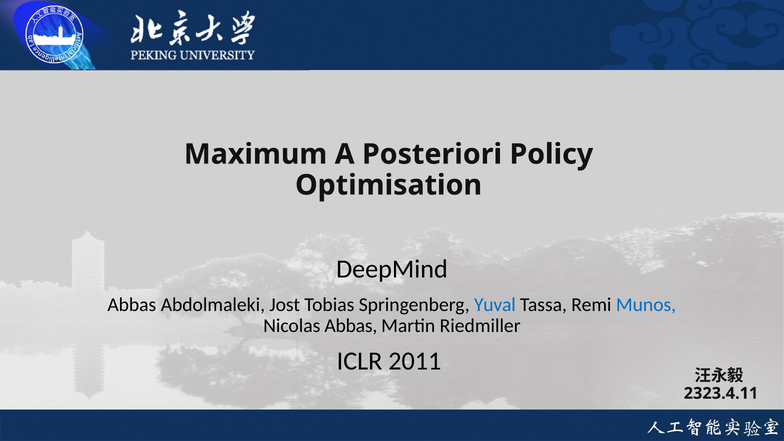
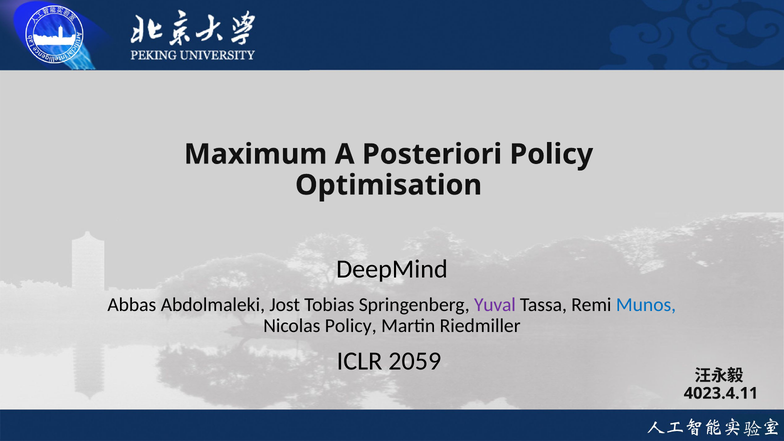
Yuval colour: blue -> purple
Nicolas Abbas: Abbas -> Policy
2011: 2011 -> 2059
2323.4.11: 2323.4.11 -> 4023.4.11
